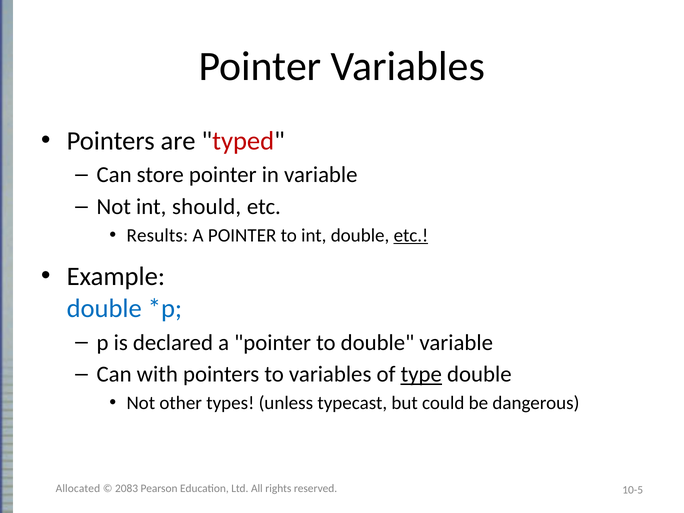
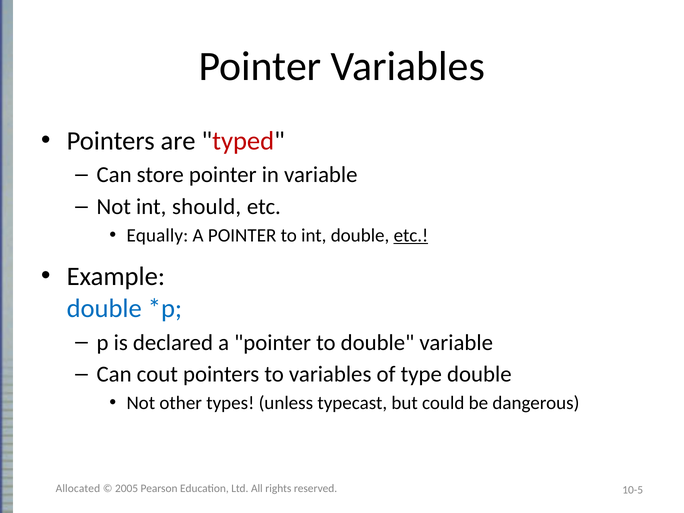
Results: Results -> Equally
with: with -> cout
type underline: present -> none
2083: 2083 -> 2005
